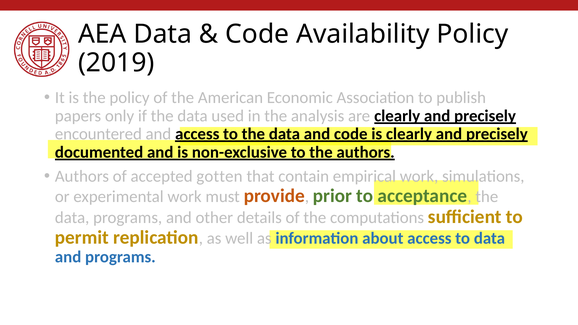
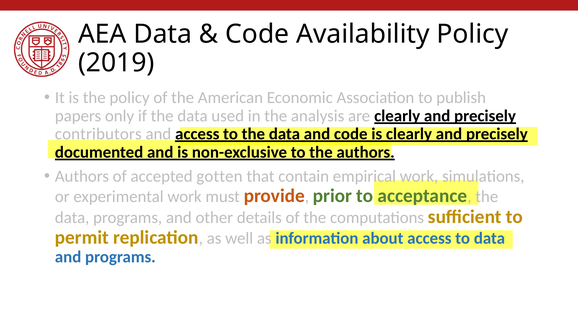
encountered: encountered -> contributors
